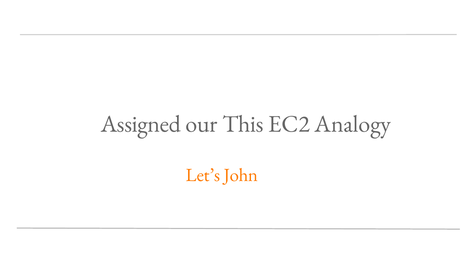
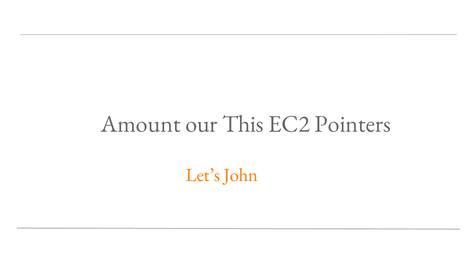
Assigned: Assigned -> Amount
Analogy: Analogy -> Pointers
